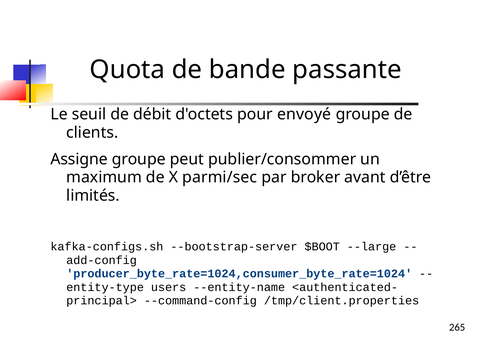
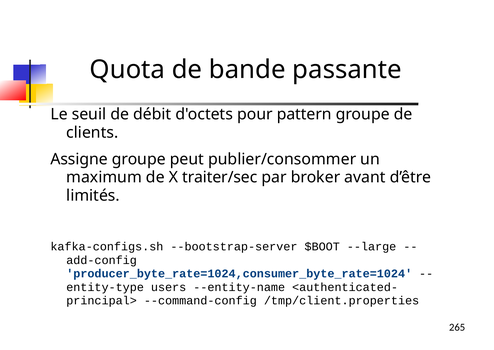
envoyé: envoyé -> pattern
parmi/sec: parmi/sec -> traiter/sec
